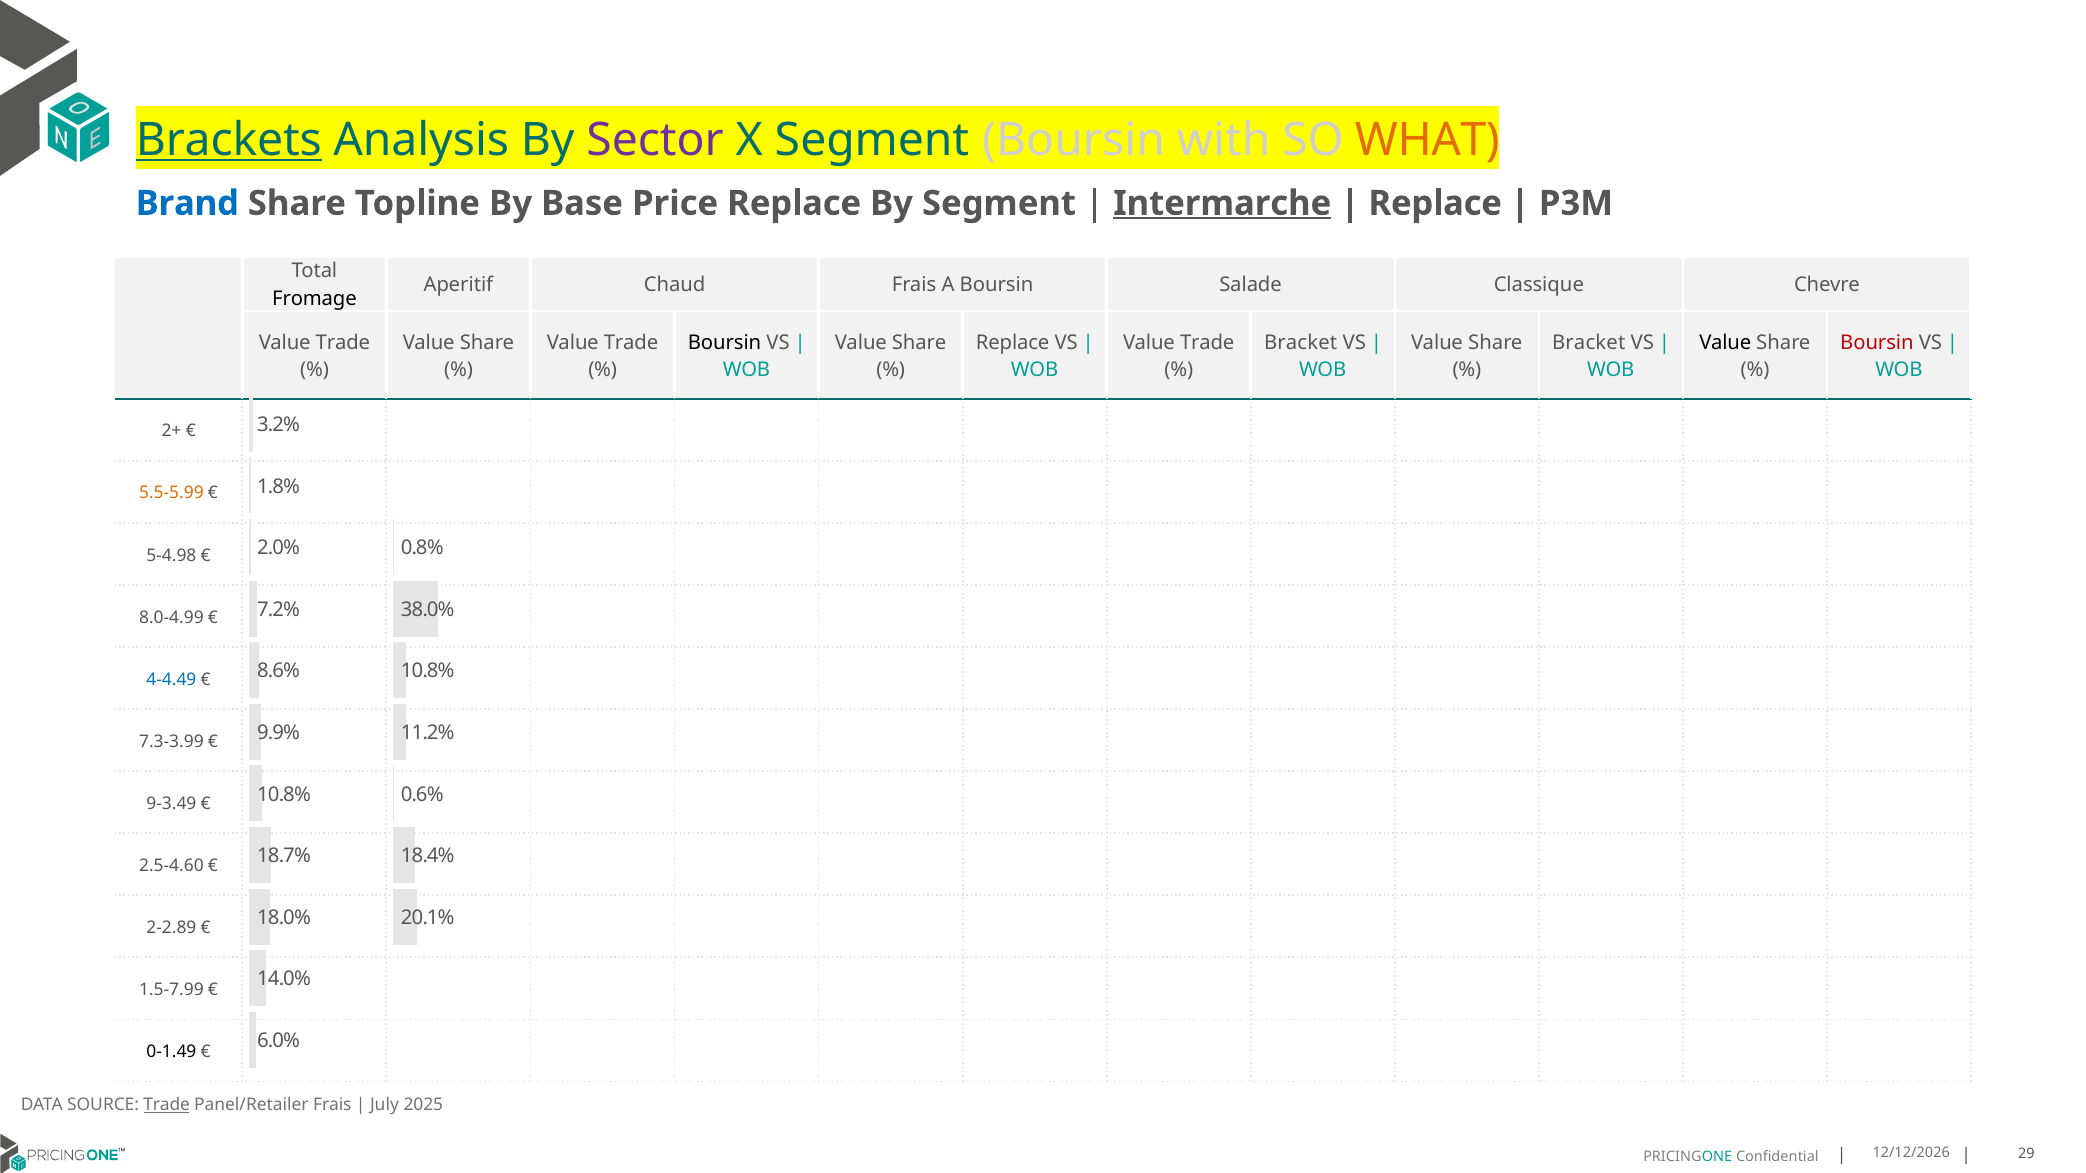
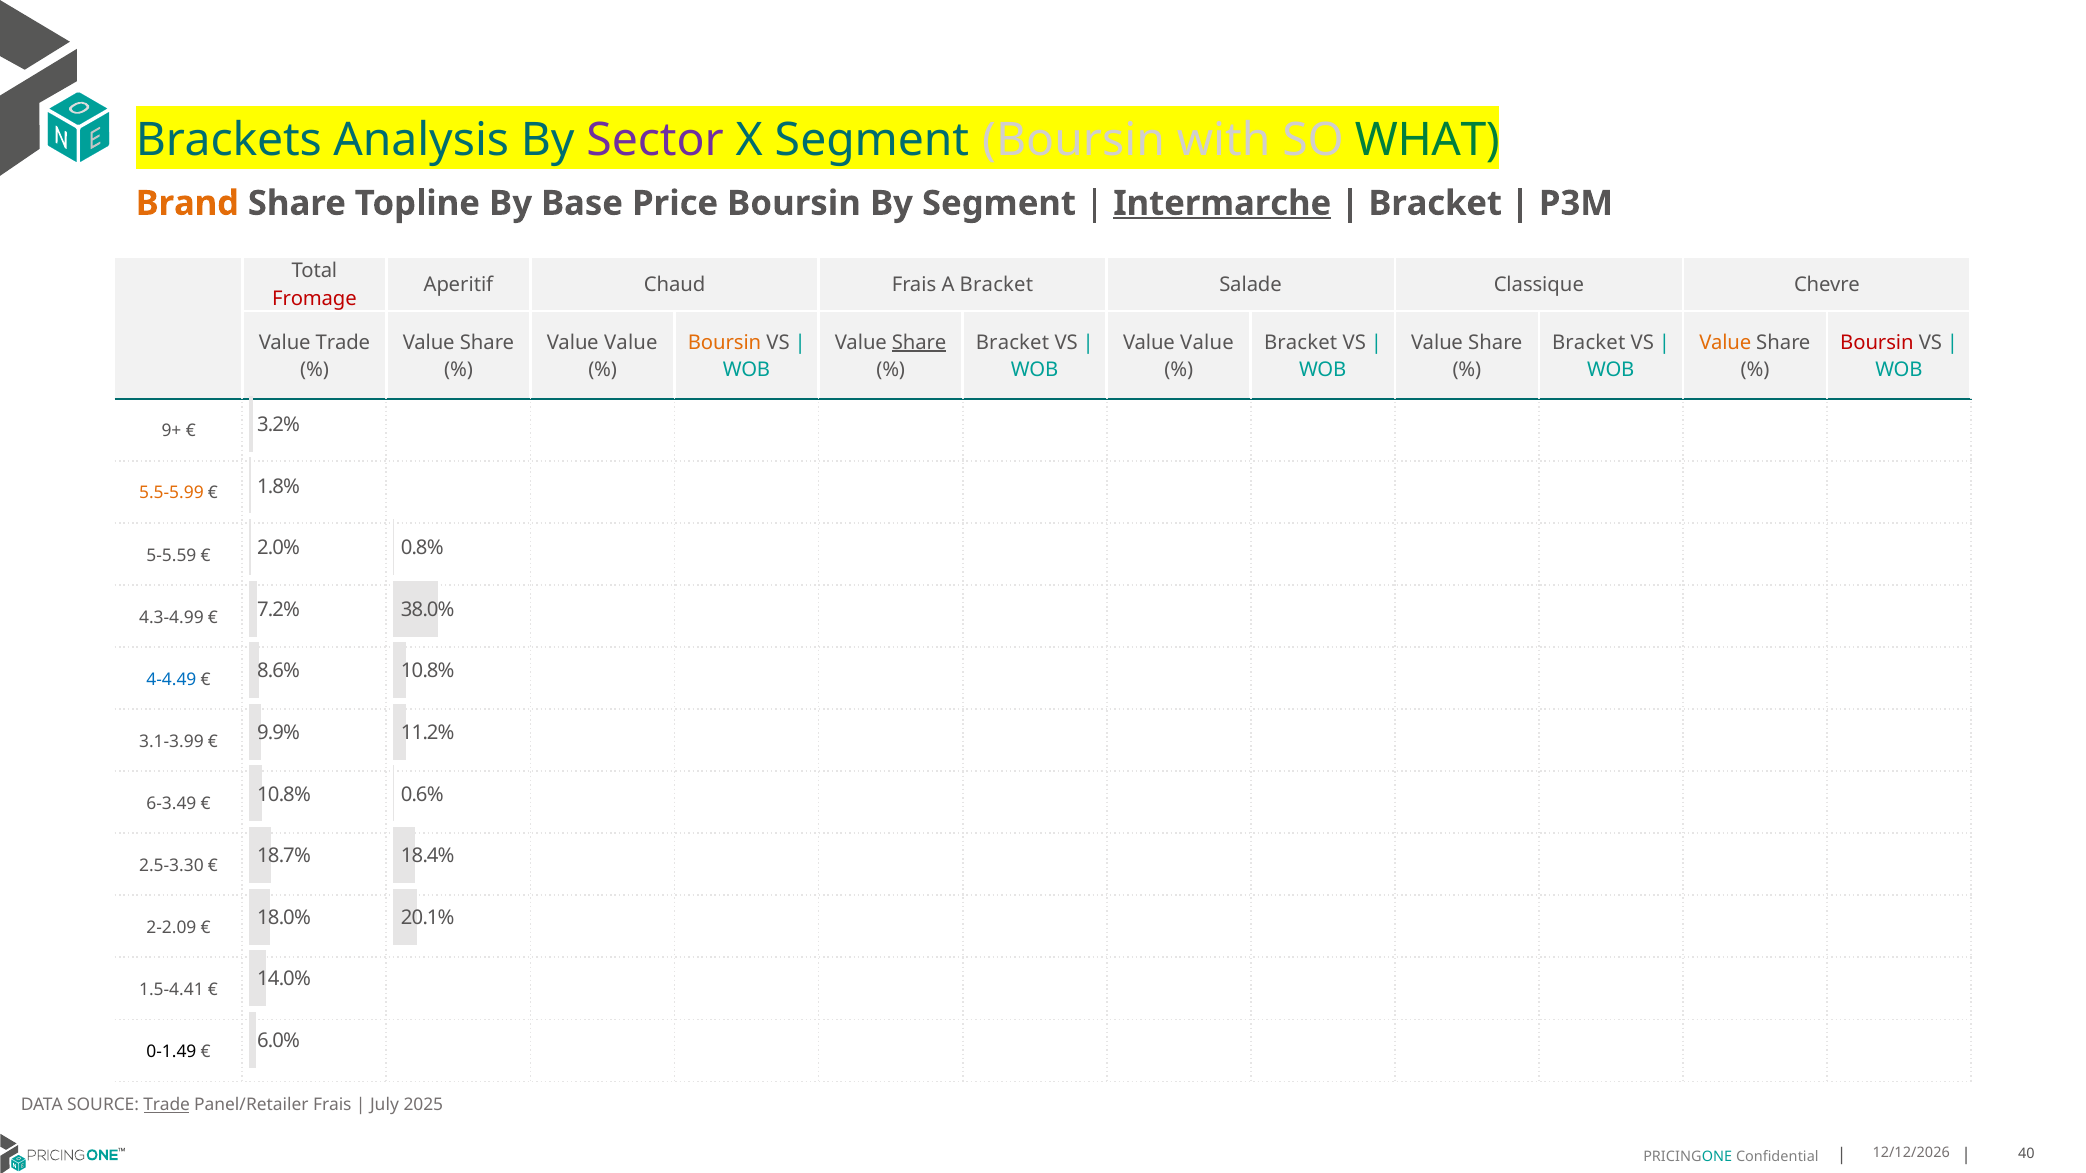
Brackets underline: present -> none
WHAT colour: orange -> green
Brand colour: blue -> orange
Price Replace: Replace -> Boursin
Replace at (1435, 203): Replace -> Bracket
A Boursin: Boursin -> Bracket
Fromage colour: black -> red
Trade at (631, 343): Trade -> Value
Boursin at (725, 343) colour: black -> orange
Share at (919, 343) underline: none -> present
Replace at (1013, 343): Replace -> Bracket
Trade at (1207, 343): Trade -> Value
Value at (1725, 343) colour: black -> orange
2+: 2+ -> 9+
5-4.98: 5-4.98 -> 5-5.59
8.0-4.99: 8.0-4.99 -> 4.3-4.99
7.3-3.99: 7.3-3.99 -> 3.1-3.99
9-3.49: 9-3.49 -> 6-3.49
2.5-4.60: 2.5-4.60 -> 2.5-3.30
2-2.89: 2-2.89 -> 2-2.09
1.5-7.99: 1.5-7.99 -> 1.5-4.41
29: 29 -> 40
